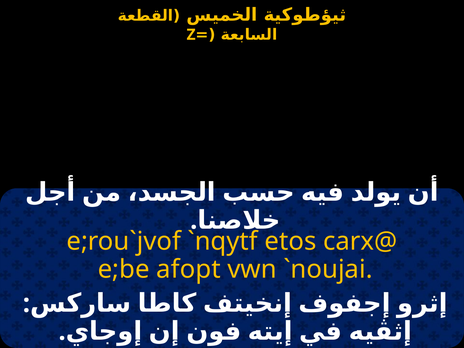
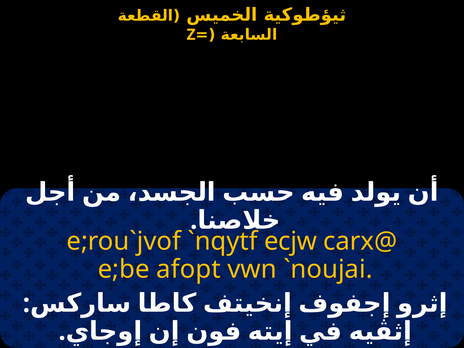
etos: etos -> ecjw
